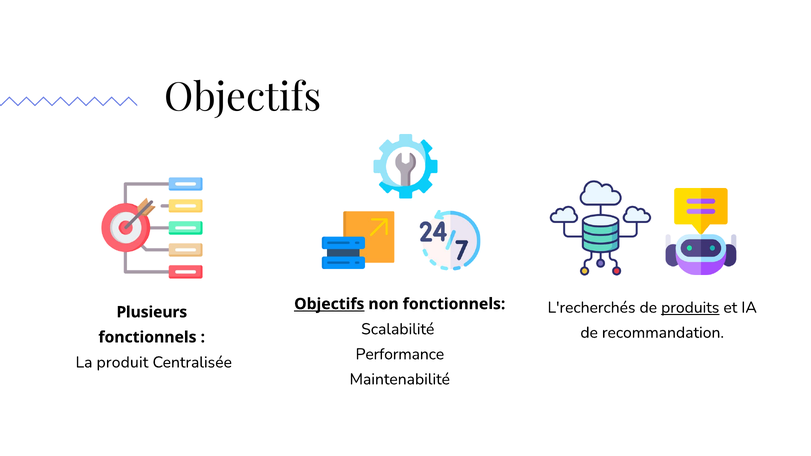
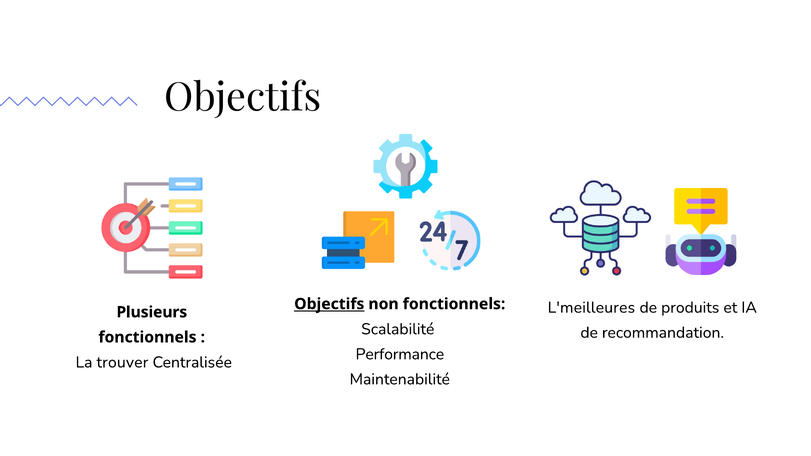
L'recherchés: L'recherchés -> L'meilleures
produits underline: present -> none
produit: produit -> trouver
